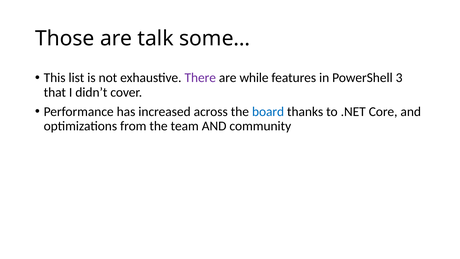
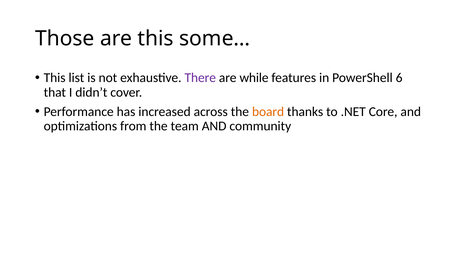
are talk: talk -> this
3: 3 -> 6
board colour: blue -> orange
